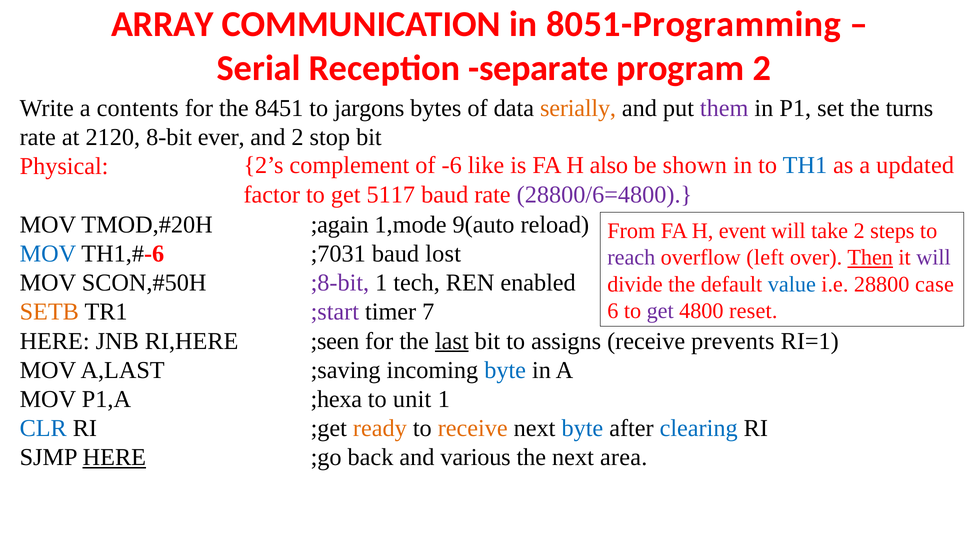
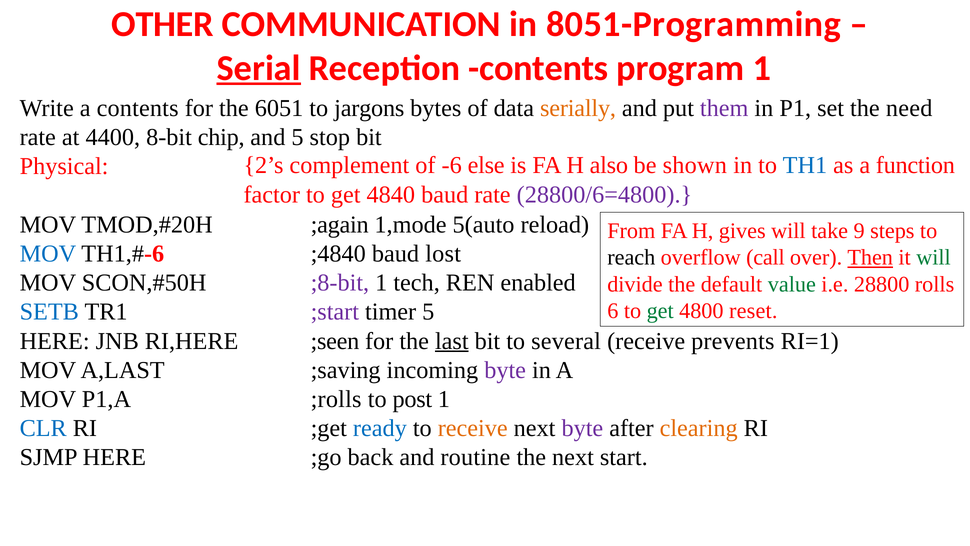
ARRAY: ARRAY -> OTHER
Serial underline: none -> present
Reception separate: separate -> contents
program 2: 2 -> 1
8451: 8451 -> 6051
turns: turns -> need
2120: 2120 -> 4400
ever: ever -> chip
and 2: 2 -> 5
like: like -> else
updated: updated -> function
5117: 5117 -> 4840
9(auto: 9(auto -> 5(auto
event: event -> gives
take 2: 2 -> 9
;7031: ;7031 -> ;4840
reach colour: purple -> black
left: left -> call
will at (933, 257) colour: purple -> green
value colour: blue -> green
case: case -> rolls
get at (660, 311) colour: purple -> green
SETB colour: orange -> blue
timer 7: 7 -> 5
assigns: assigns -> several
byte at (505, 370) colour: blue -> purple
;hexa: ;hexa -> ;rolls
unit: unit -> post
ready colour: orange -> blue
byte at (582, 428) colour: blue -> purple
clearing colour: blue -> orange
HERE at (114, 457) underline: present -> none
various: various -> routine
area: area -> start
